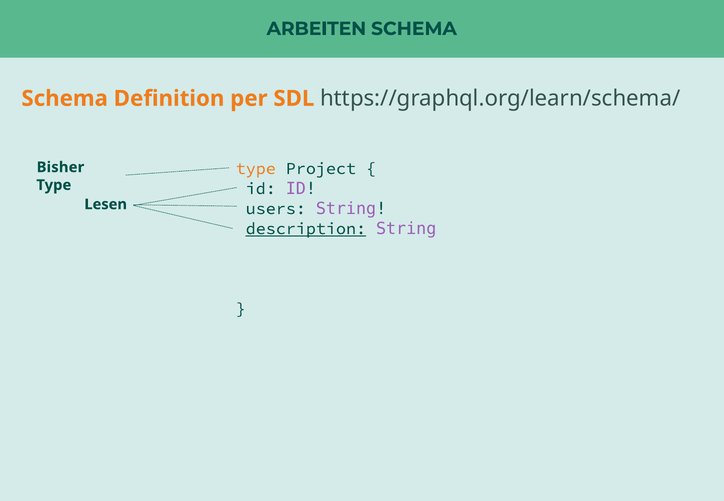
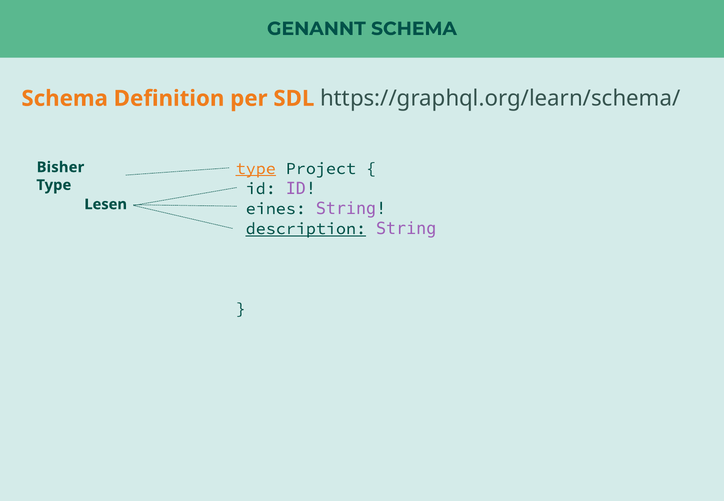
ARBEITEN: ARBEITEN -> GENANNT
type at (256, 169) underline: none -> present
users: users -> eines
